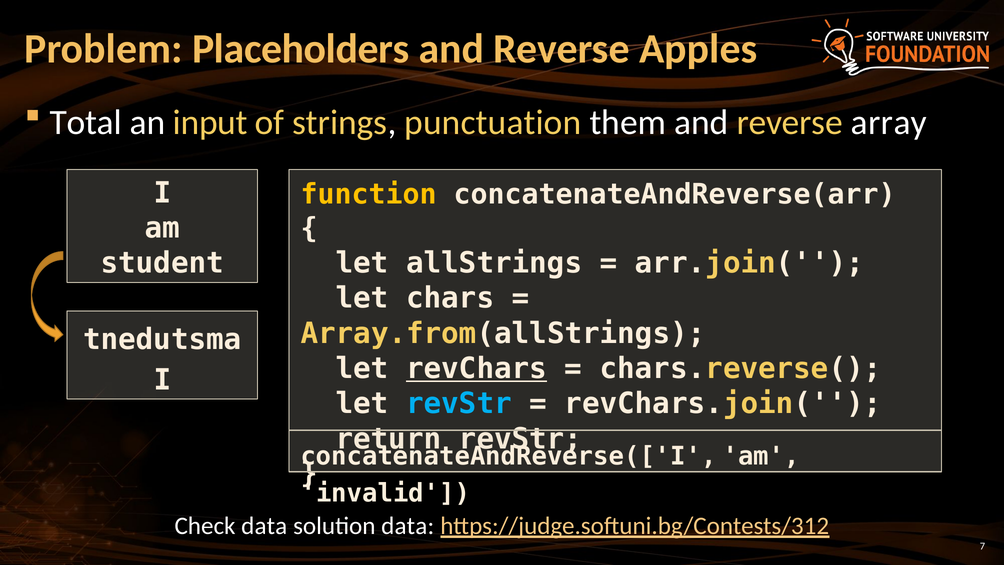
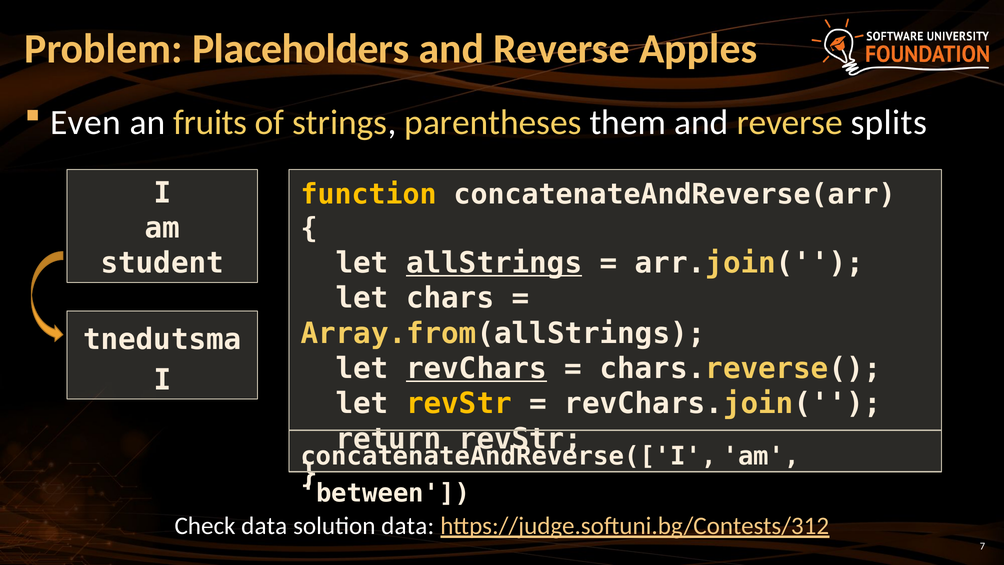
Total: Total -> Even
input: input -> fruits
punctuation: punctuation -> parentheses
array: array -> splits
allStrings underline: none -> present
revStr at (459, 404) colour: light blue -> yellow
invalid: invalid -> between
